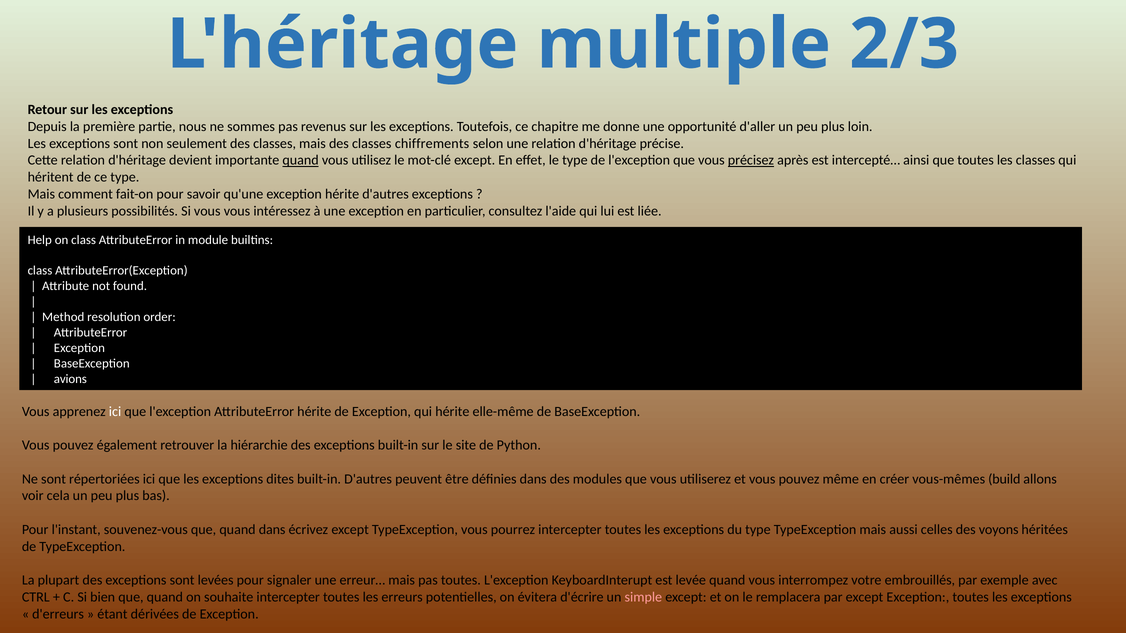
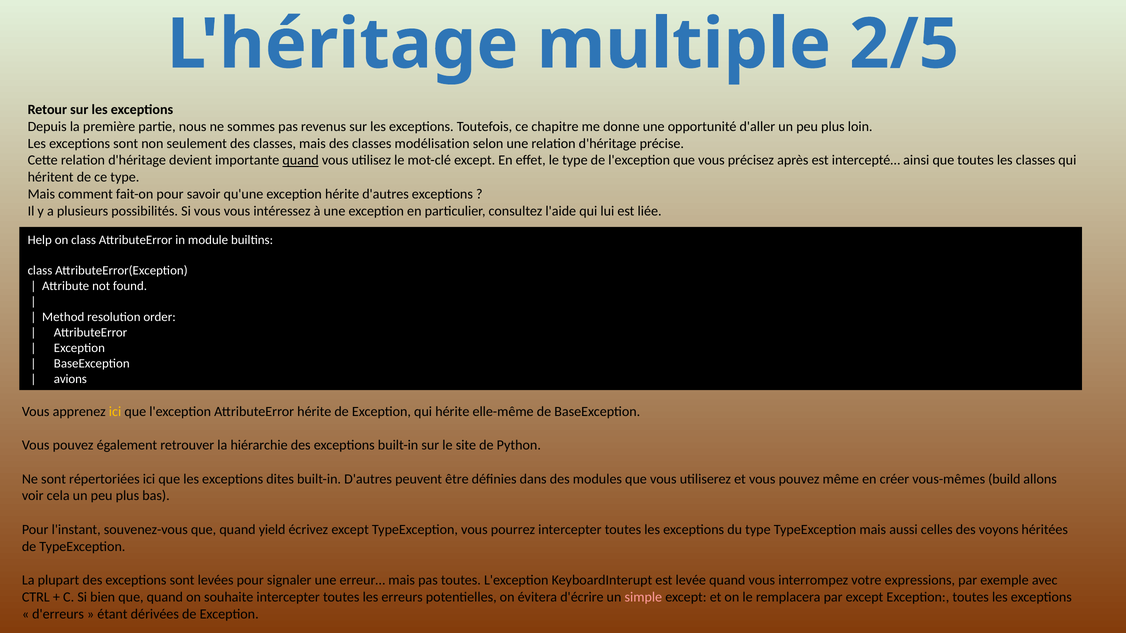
2/3: 2/3 -> 2/5
chiffrements: chiffrements -> modélisation
précisez underline: present -> none
ici at (115, 412) colour: white -> yellow
quand dans: dans -> yield
embrouillés: embrouillés -> expressions
